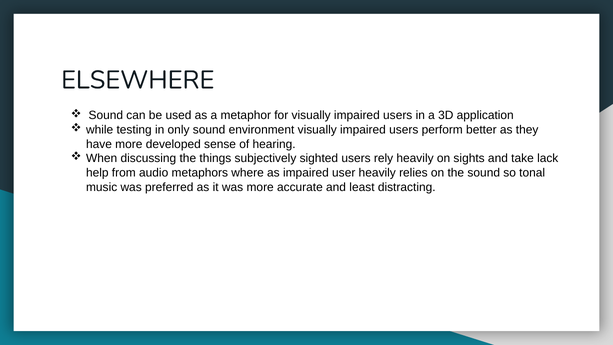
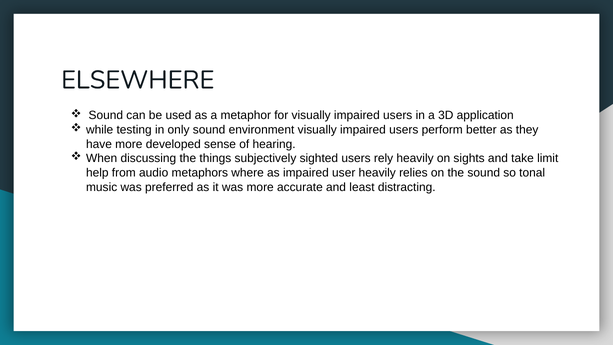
lack: lack -> limit
